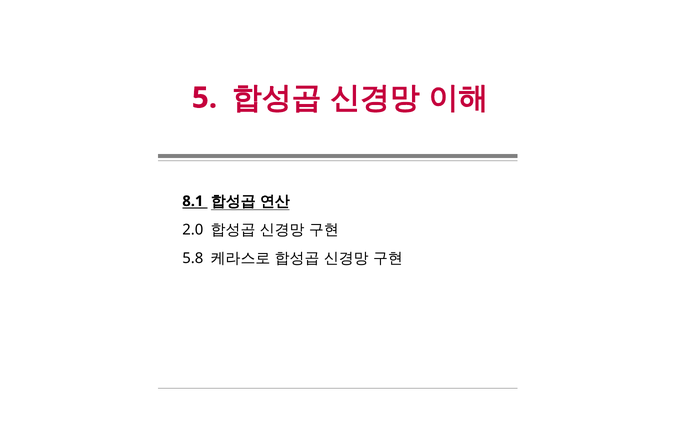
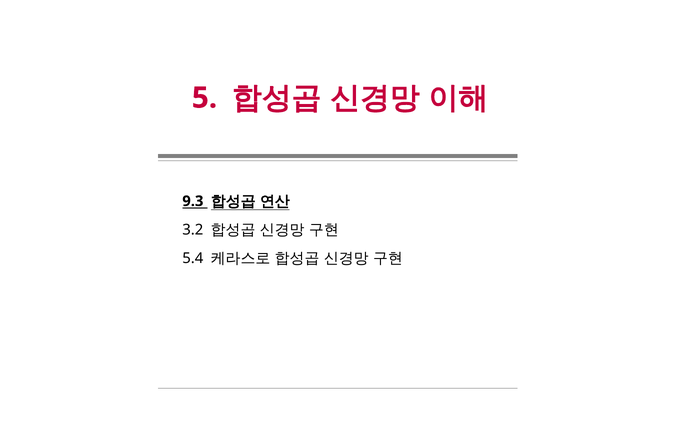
8.1: 8.1 -> 9.3
2.0: 2.0 -> 3.2
5.8: 5.8 -> 5.4
